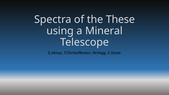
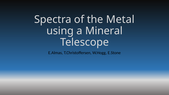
These: These -> Metal
